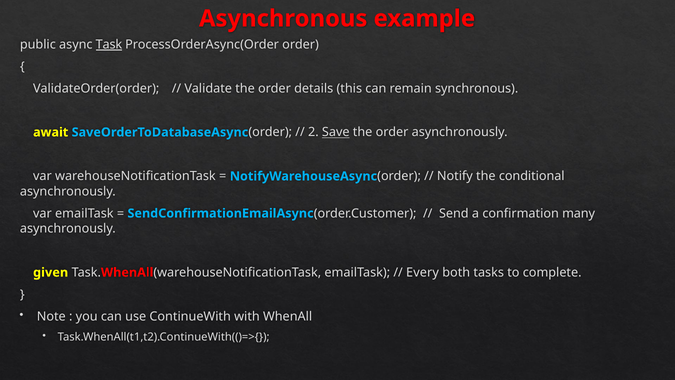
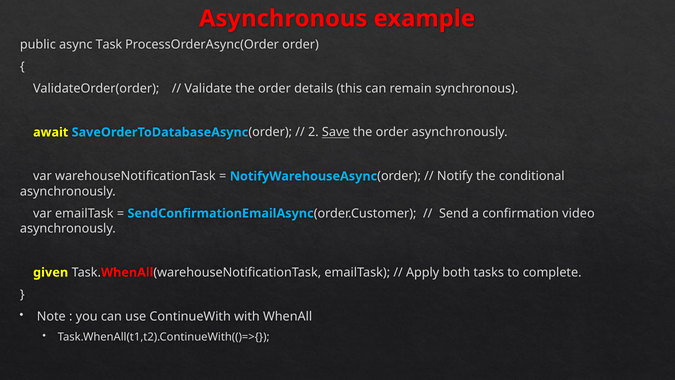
Task at (109, 44) underline: present -> none
many: many -> video
Every: Every -> Apply
